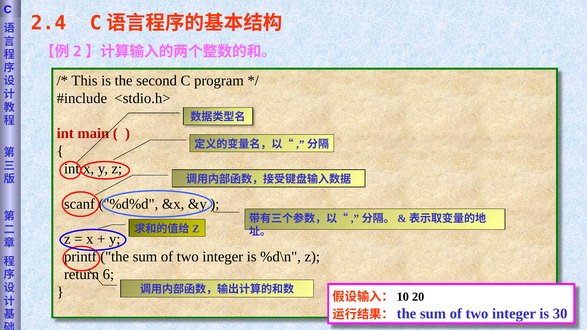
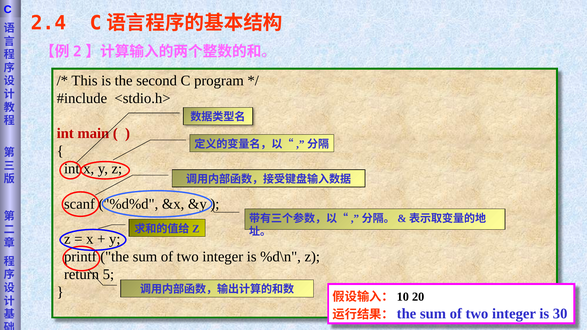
6: 6 -> 5
